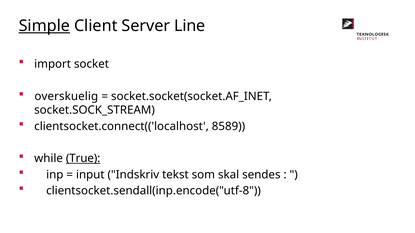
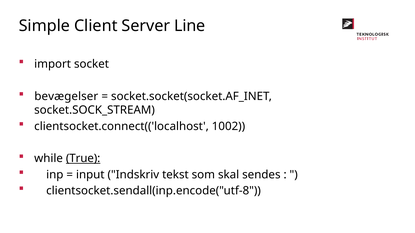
Simple underline: present -> none
overskuelig: overskuelig -> bevægelser
8589: 8589 -> 1002
